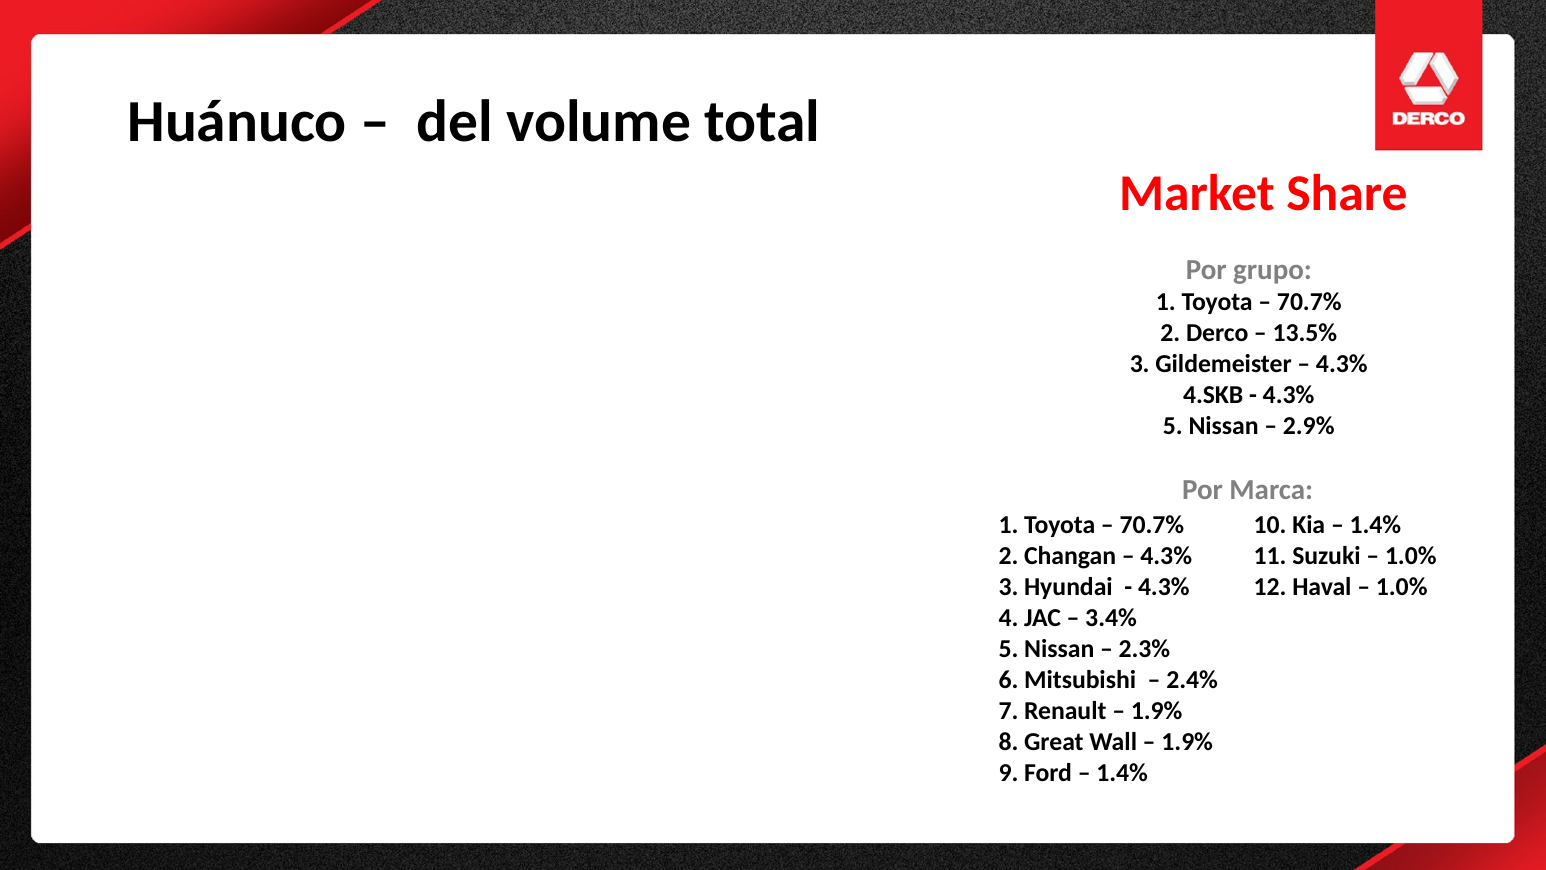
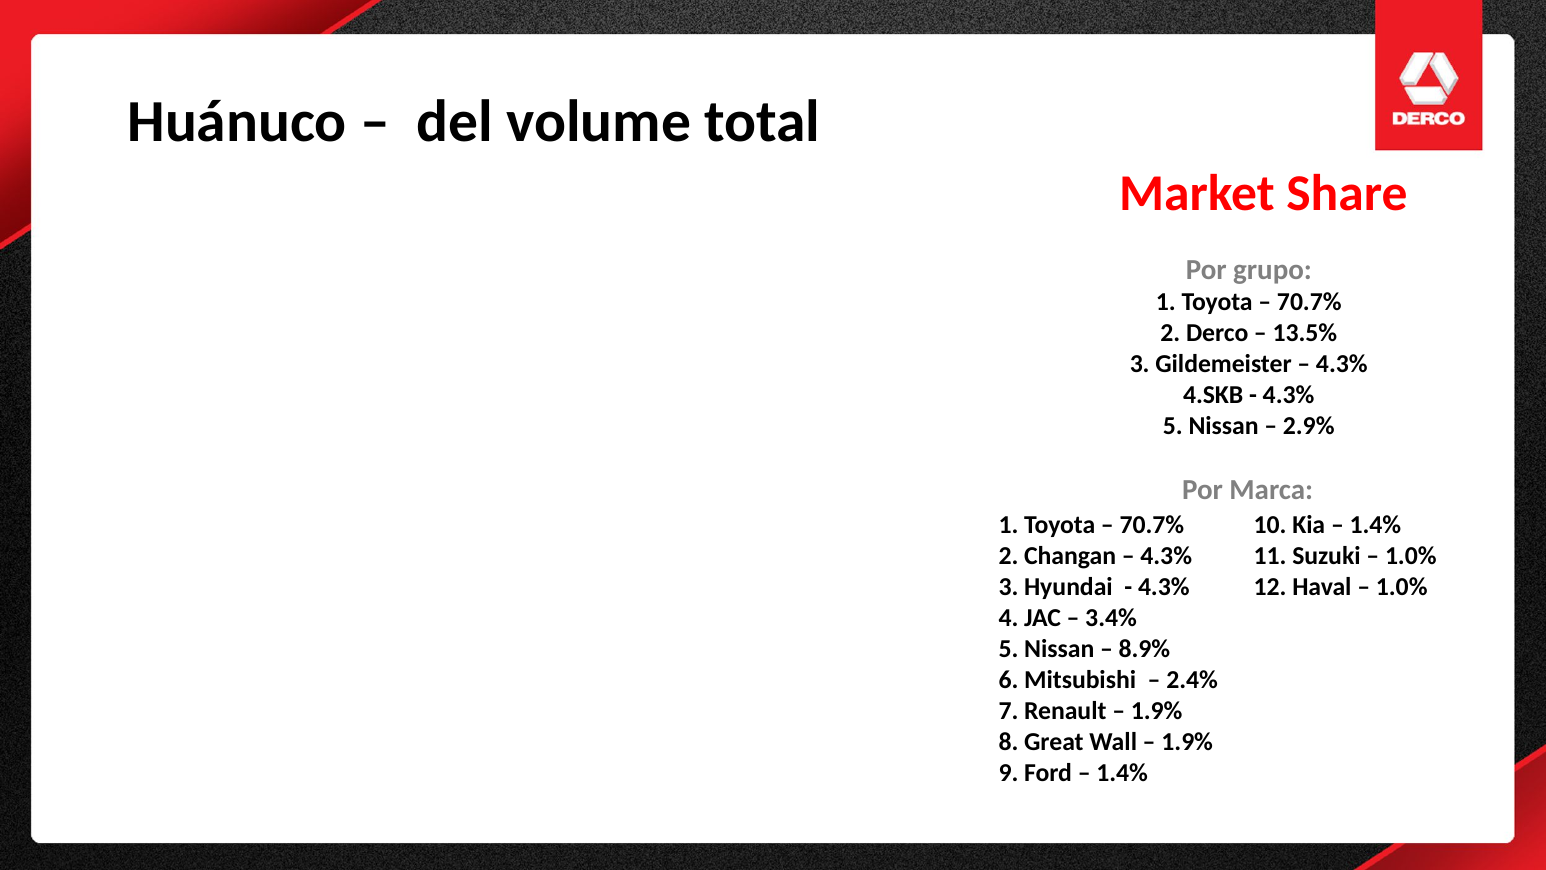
2.3%: 2.3% -> 8.9%
